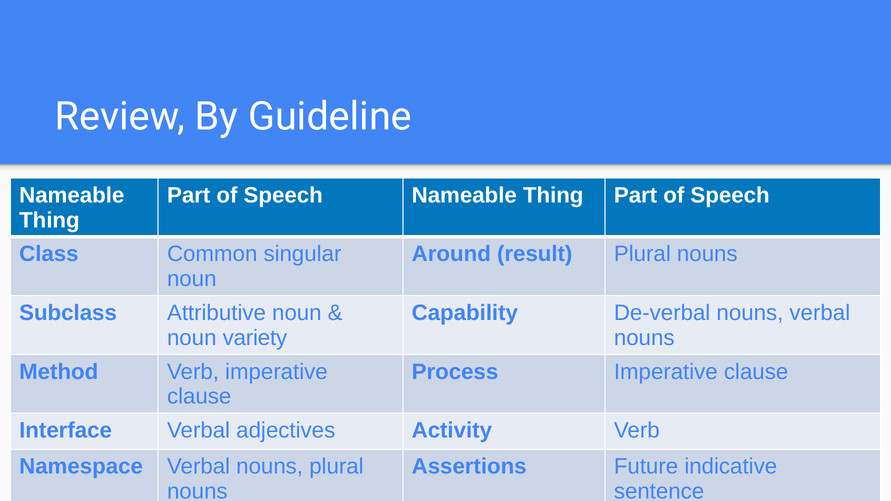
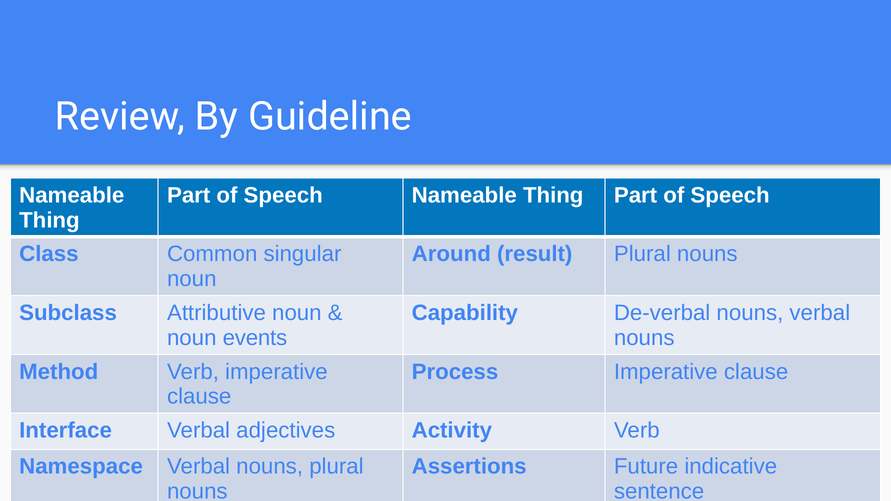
variety: variety -> events
